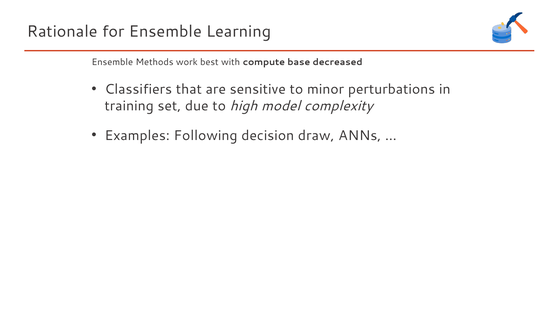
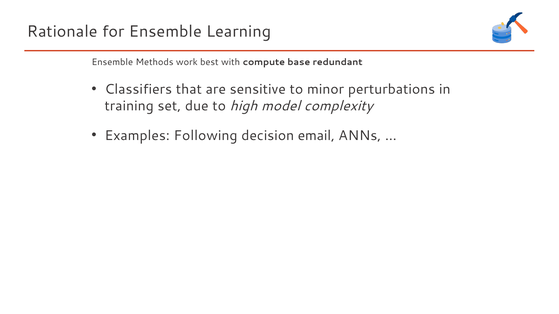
decreased: decreased -> redundant
draw: draw -> email
